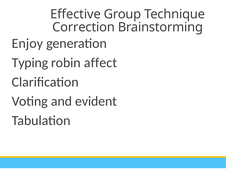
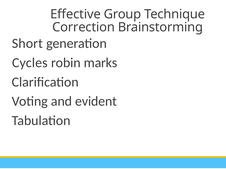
Enjoy: Enjoy -> Short
Typing: Typing -> Cycles
affect: affect -> marks
